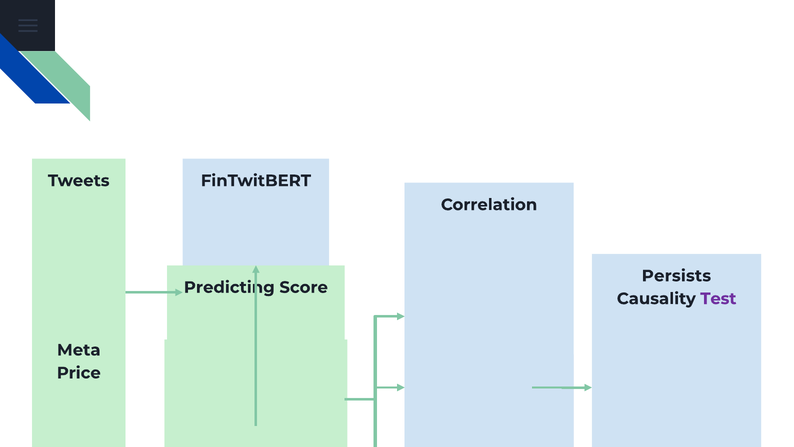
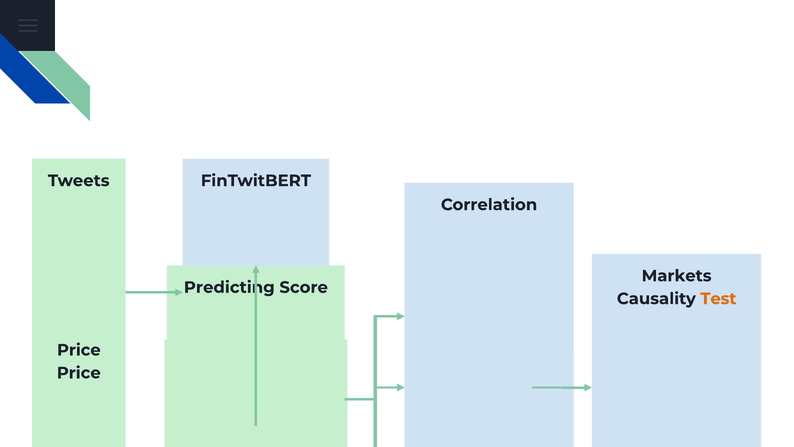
Persists: Persists -> Markets
Test at (718, 298) colour: purple -> orange
Meta at (79, 350): Meta -> Price
